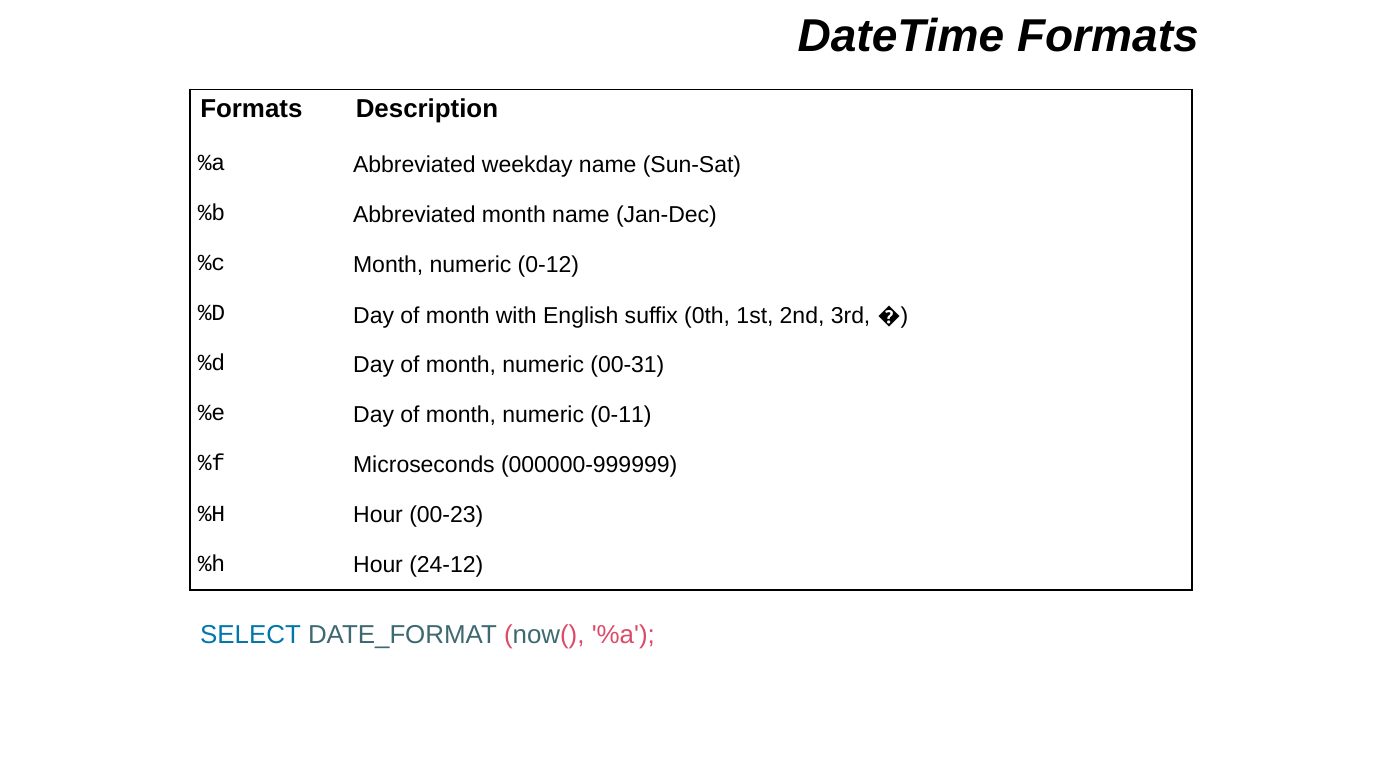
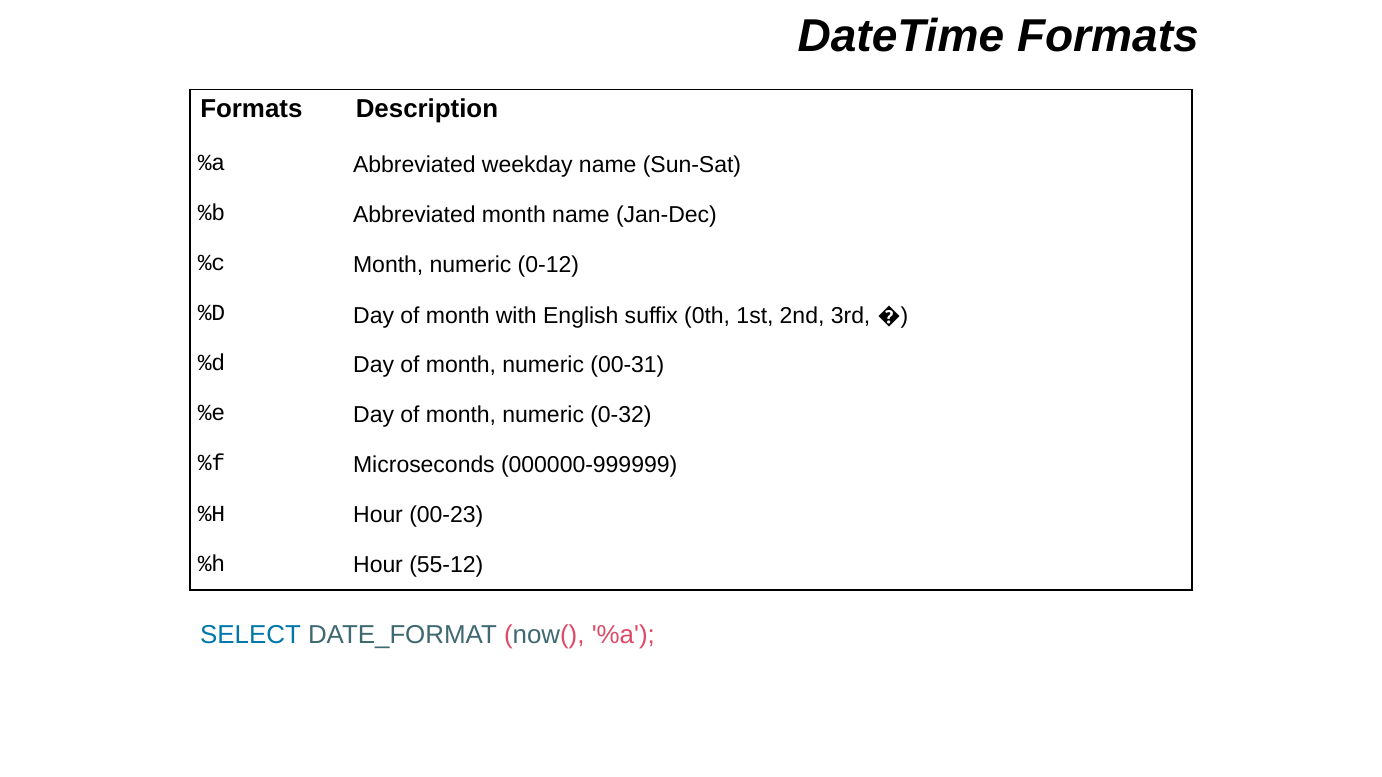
0-11: 0-11 -> 0-32
24-12: 24-12 -> 55-12
